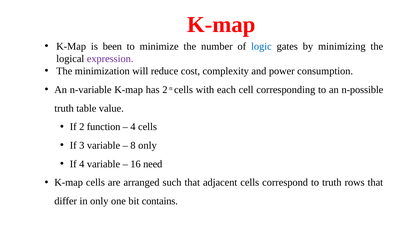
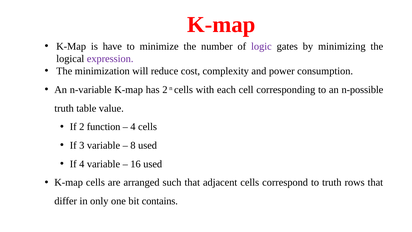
been: been -> have
logic colour: blue -> purple
8 only: only -> used
16 need: need -> used
